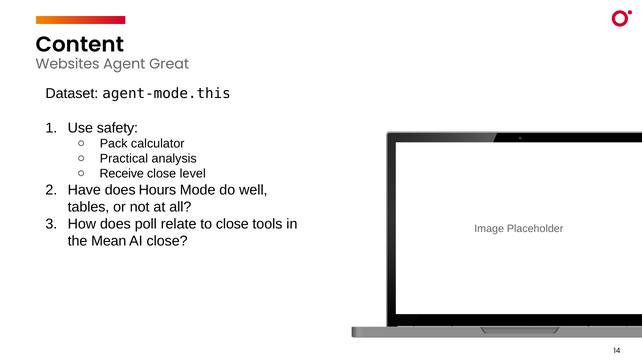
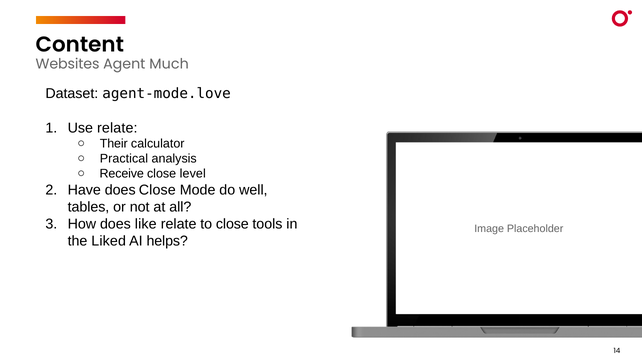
Great: Great -> Much
agent-mode.this: agent-mode.this -> agent-mode.love
Use safety: safety -> relate
Pack: Pack -> Their
does Hours: Hours -> Close
poll: poll -> like
Mean: Mean -> Liked
AI close: close -> helps
